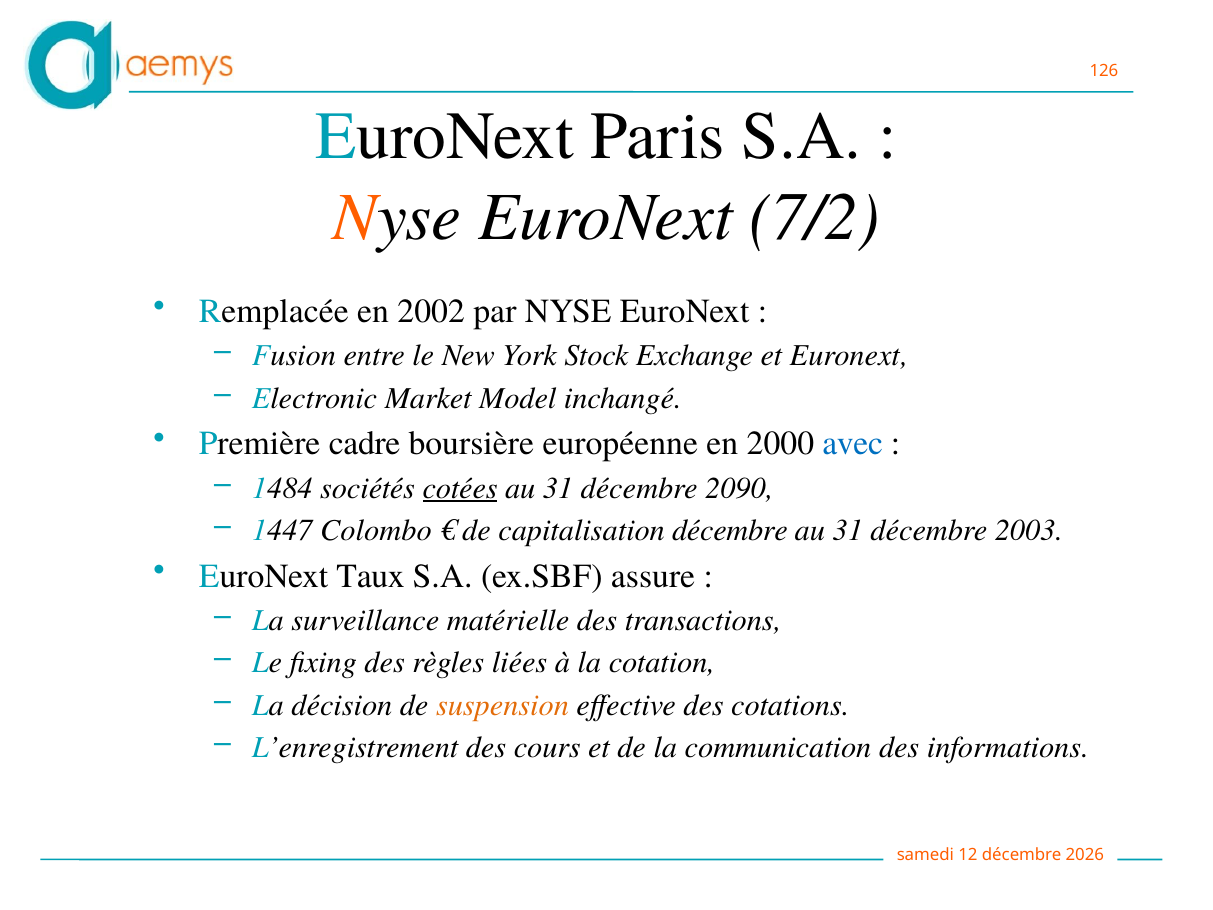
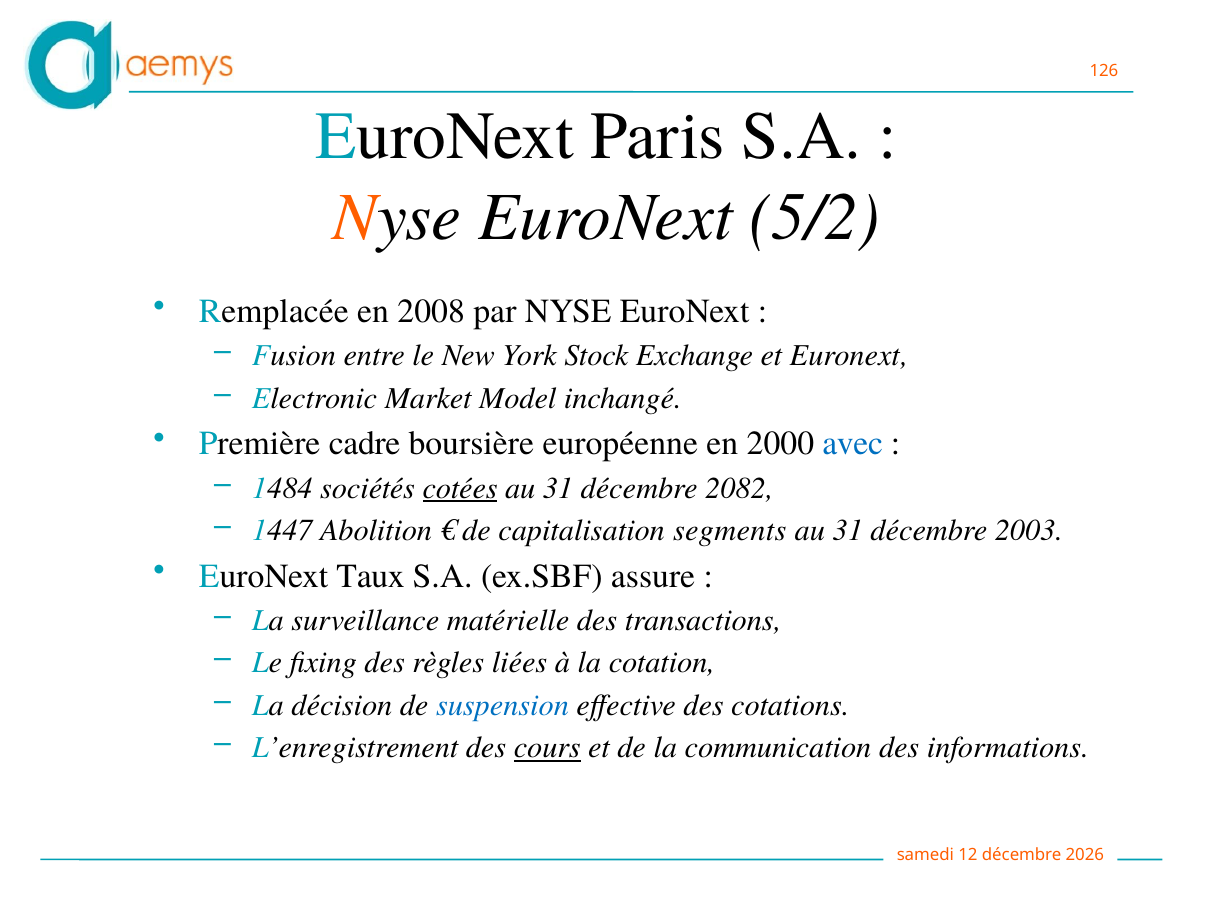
7/2: 7/2 -> 5/2
2002: 2002 -> 2008
2090: 2090 -> 2082
Colombo: Colombo -> Abolition
capitalisation décembre: décembre -> segments
suspension colour: orange -> blue
cours underline: none -> present
